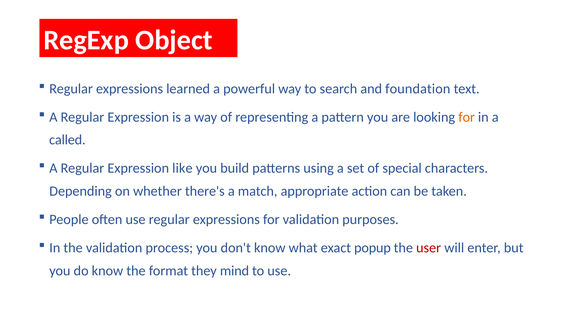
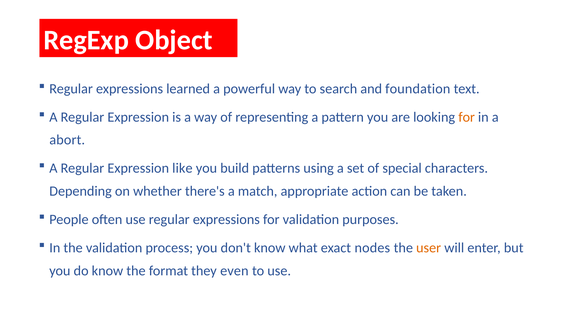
called: called -> abort
popup: popup -> nodes
user colour: red -> orange
mind: mind -> even
